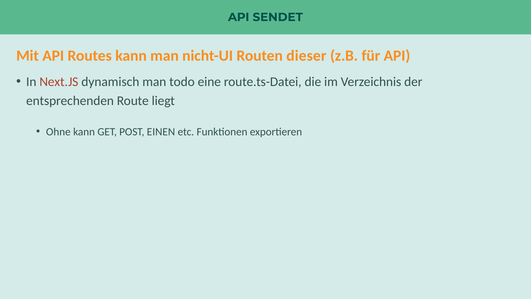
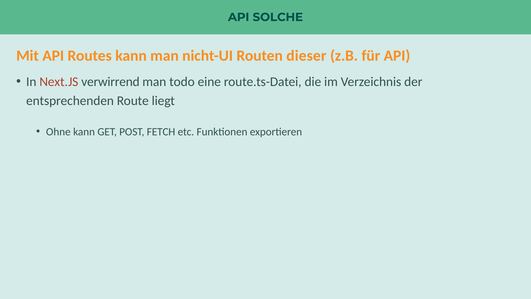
SENDET: SENDET -> SOLCHE
dynamisch: dynamisch -> verwirrend
EINEN: EINEN -> FETCH
